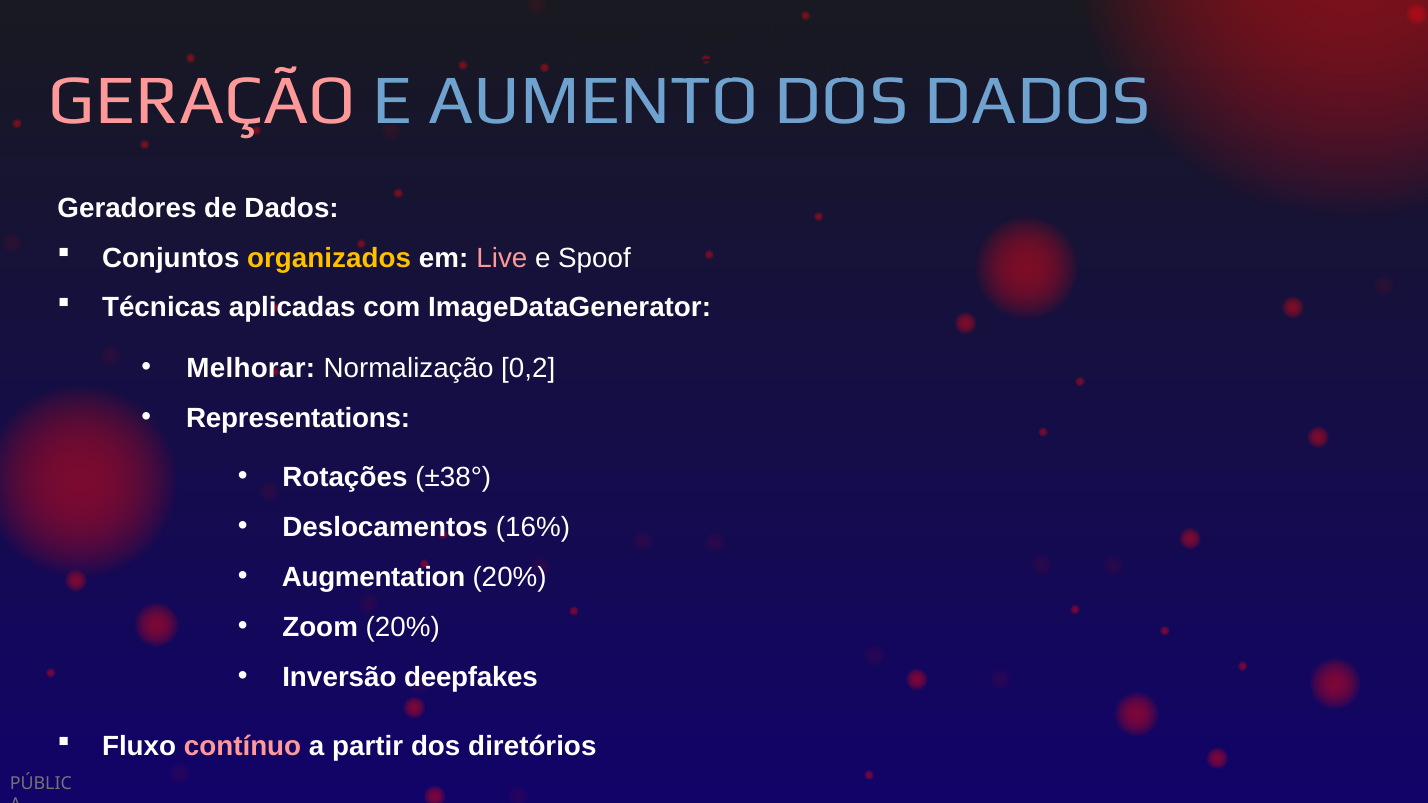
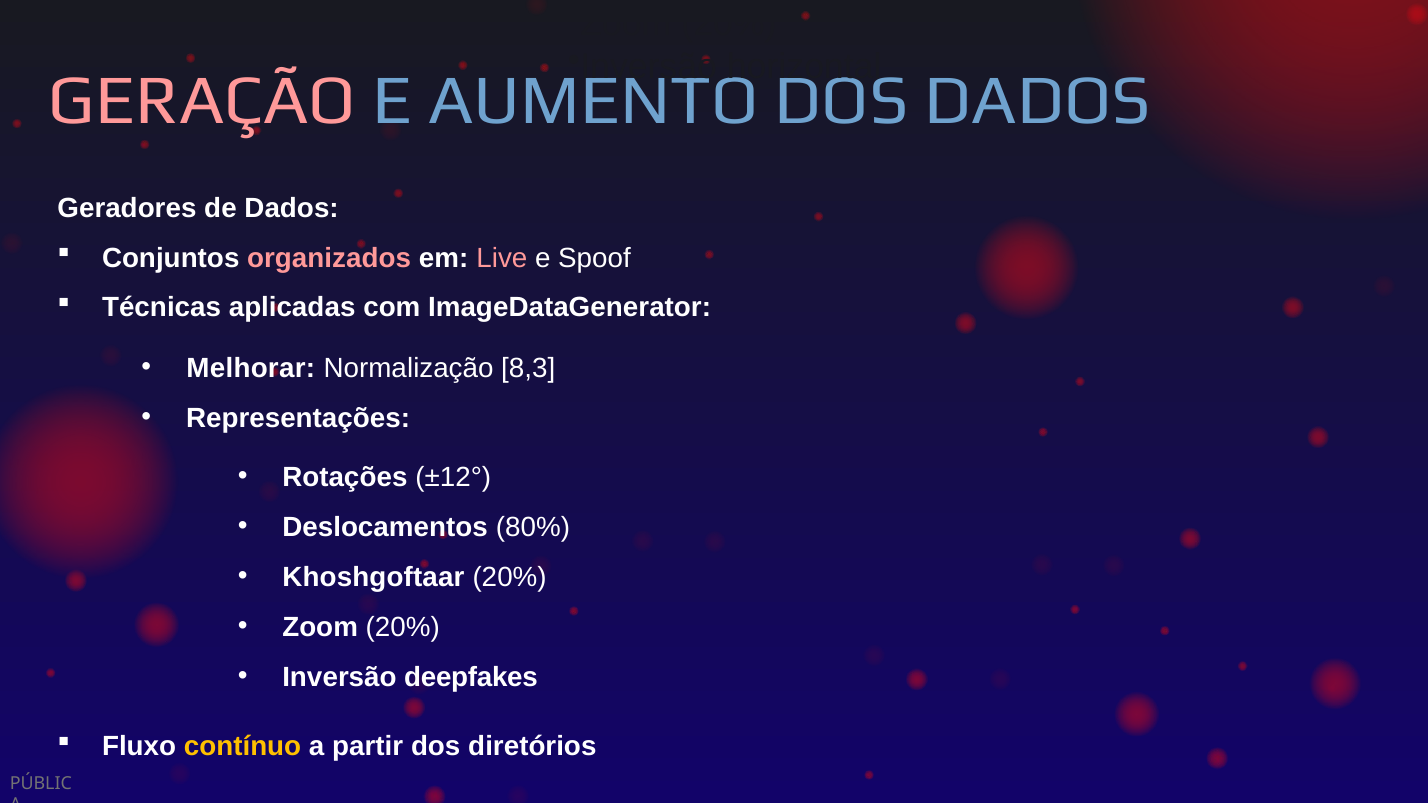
organizados colour: yellow -> pink
0,2: 0,2 -> 8,3
Representations: Representations -> Representações
±38°: ±38° -> ±12°
16%: 16% -> 80%
Augmentation: Augmentation -> Khoshgoftaar
contínuo colour: pink -> yellow
